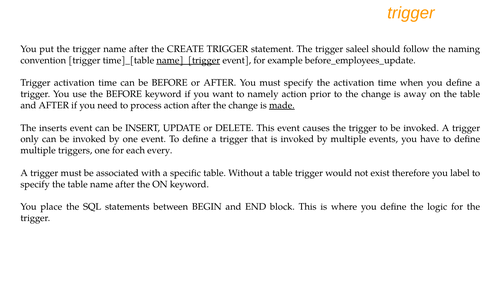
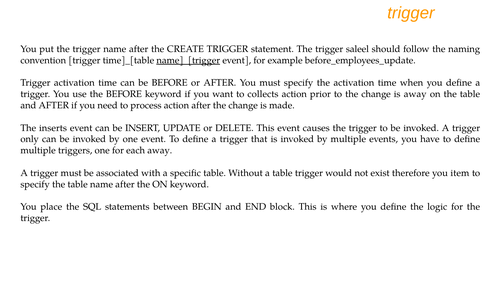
namely: namely -> collects
made underline: present -> none
each every: every -> away
label: label -> item
